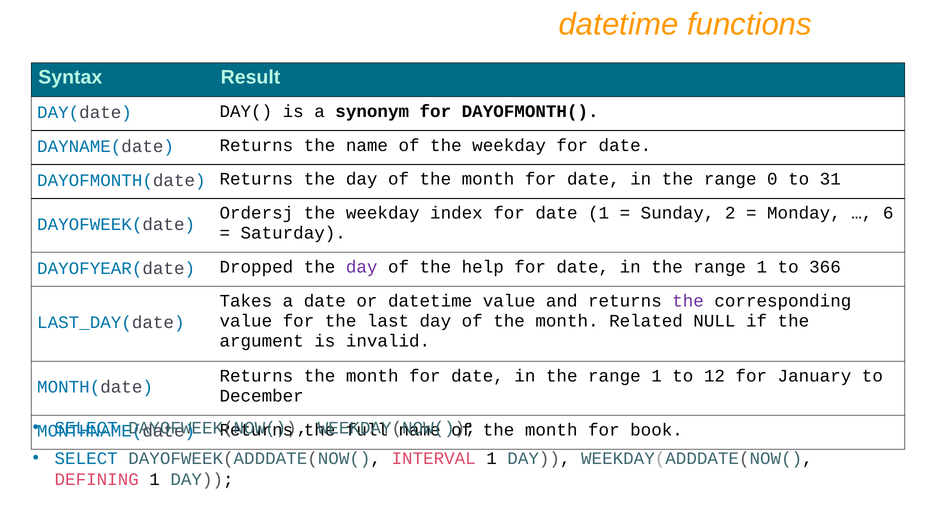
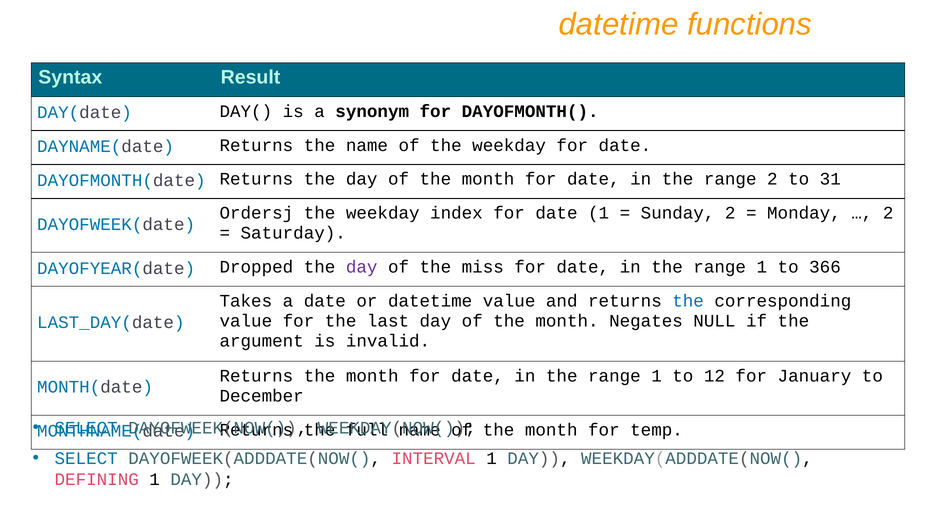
range 0: 0 -> 2
6 at (888, 213): 6 -> 2
help: help -> miss
the at (688, 301) colour: purple -> blue
Related: Related -> Negates
book: book -> temp
